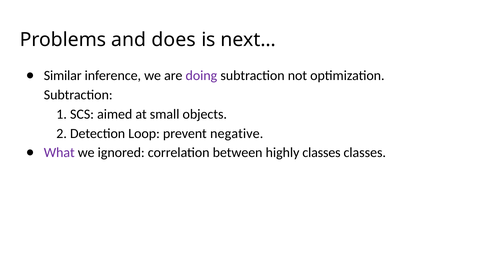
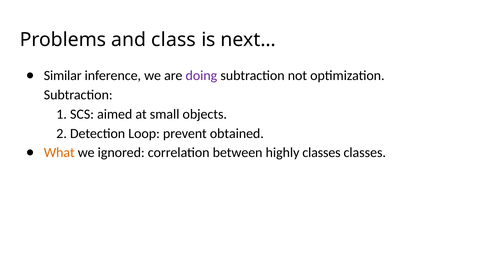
does: does -> class
negative: negative -> obtained
What colour: purple -> orange
